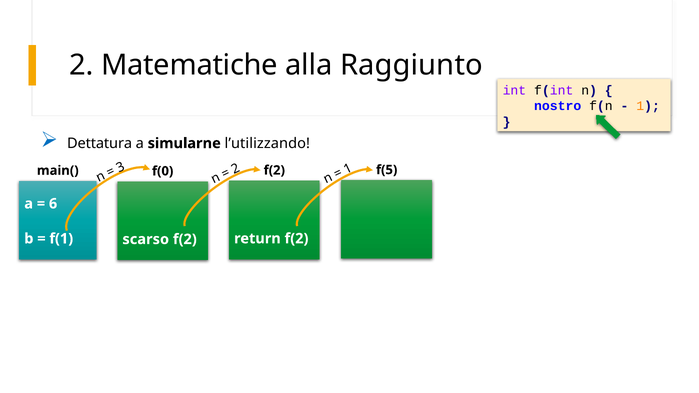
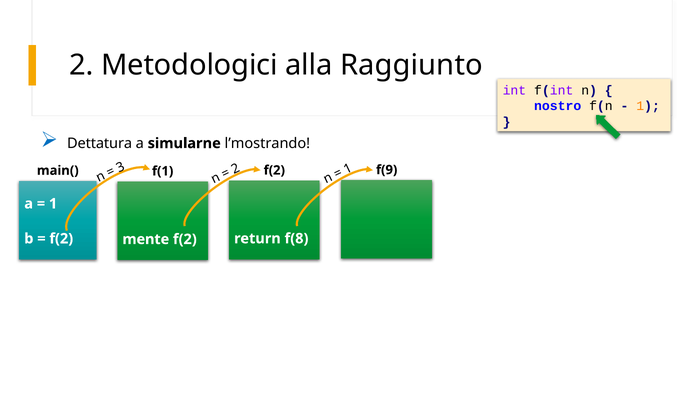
Matematiche: Matematiche -> Metodologici
l’utilizzando: l’utilizzando -> l’mostrando
f(5: f(5 -> f(9
f(0: f(0 -> f(1
6 at (53, 204): 6 -> 1
return f(2: f(2 -> f(8
f(1 at (61, 239): f(1 -> f(2
scarso: scarso -> mente
